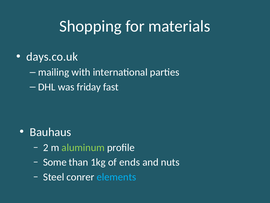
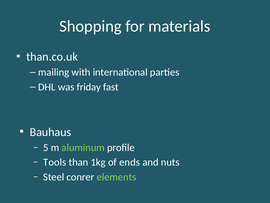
days.co.uk: days.co.uk -> than.co.uk
2: 2 -> 5
Some: Some -> Tools
elements colour: light blue -> light green
